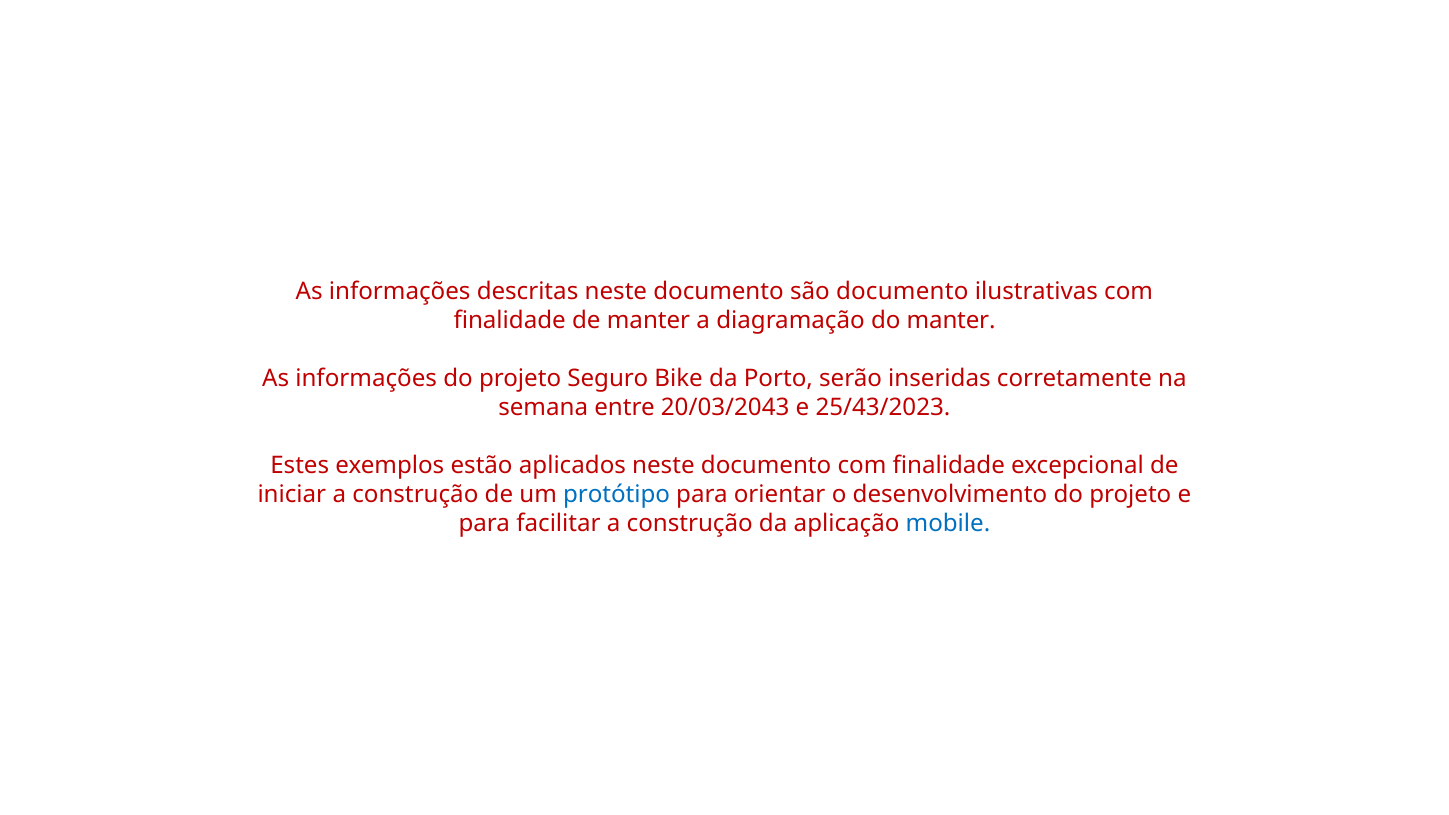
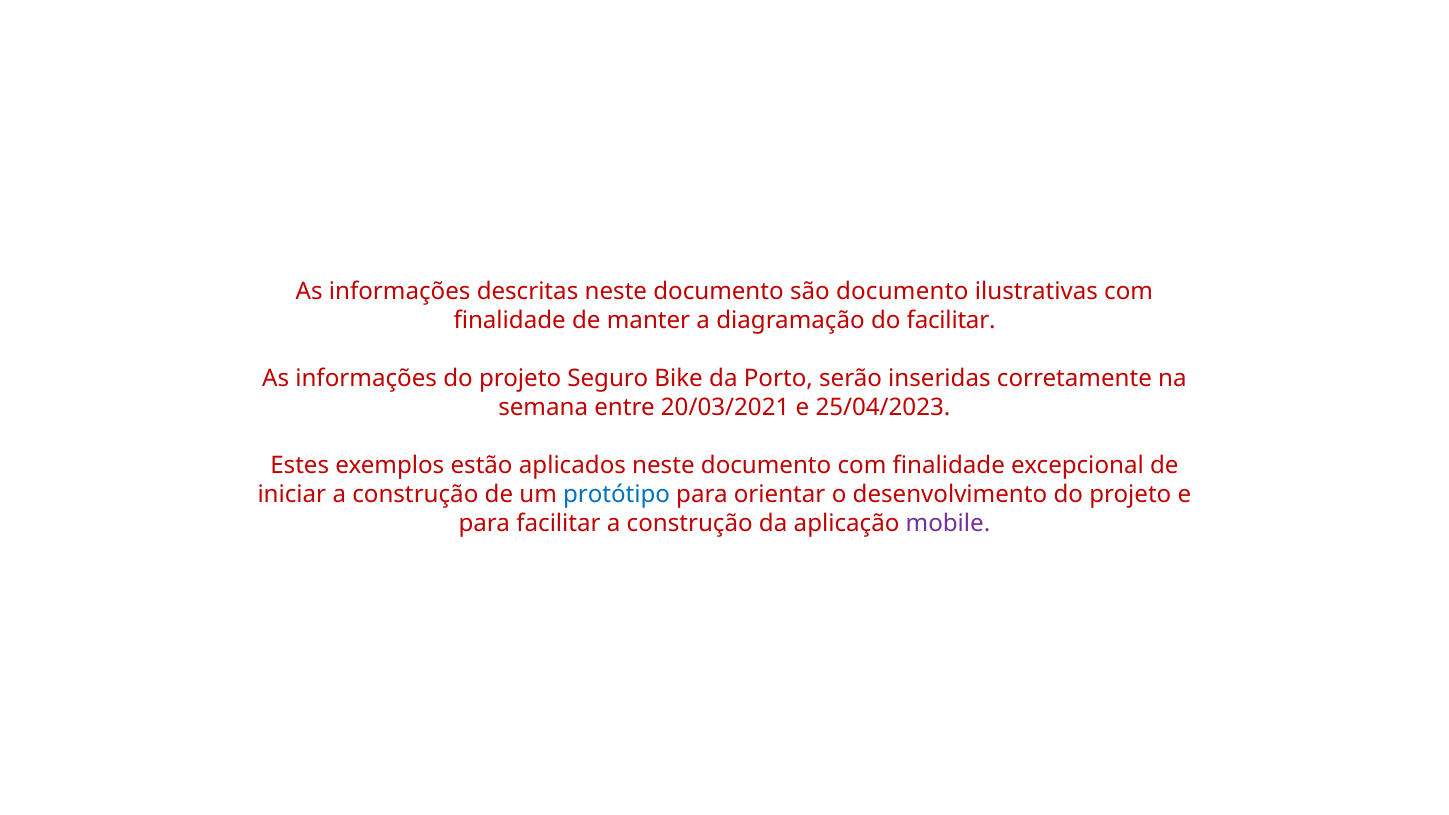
do manter: manter -> facilitar
20/03/2043: 20/03/2043 -> 20/03/2021
25/43/2023: 25/43/2023 -> 25/04/2023
mobile colour: blue -> purple
